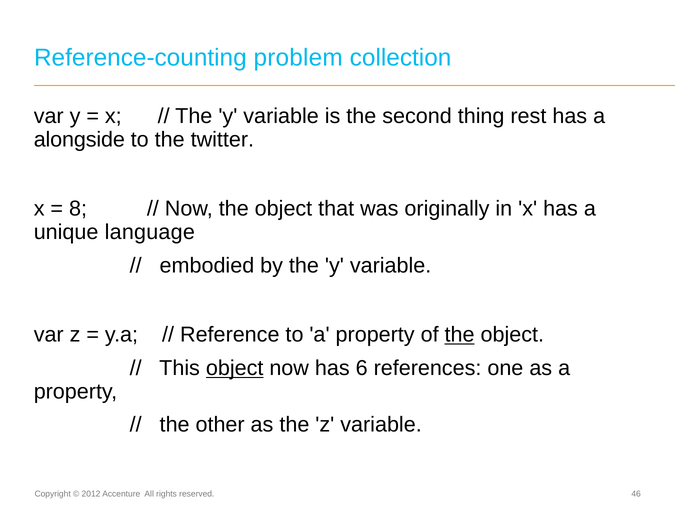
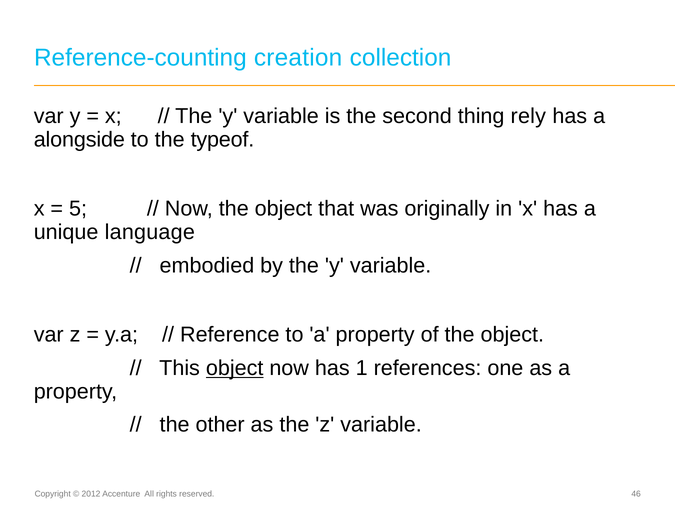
problem: problem -> creation
rest: rest -> rely
twitter: twitter -> typeof
8: 8 -> 5
the at (460, 335) underline: present -> none
6: 6 -> 1
